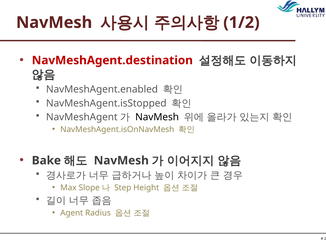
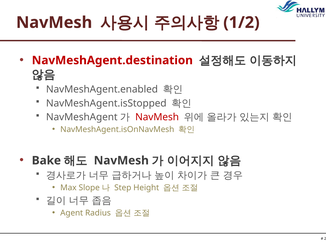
NavMesh at (157, 117) colour: black -> red
